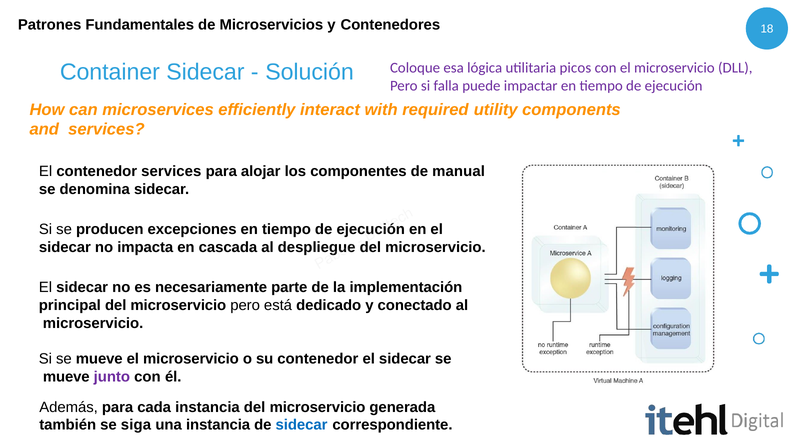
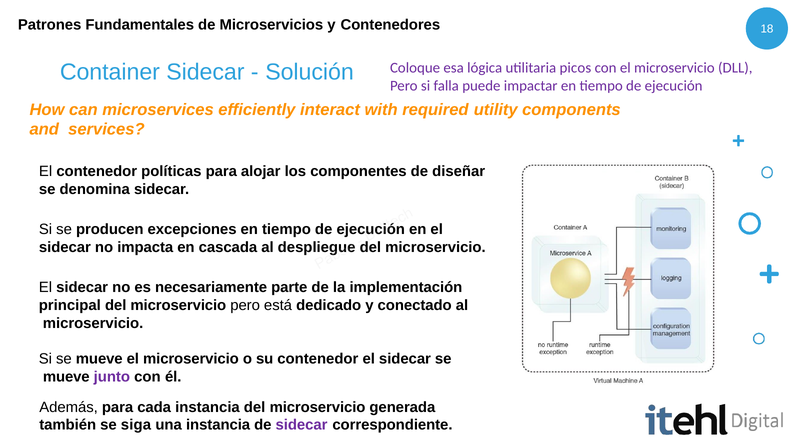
contenedor services: services -> políticas
manual: manual -> diseñar
sidecar at (302, 425) colour: blue -> purple
